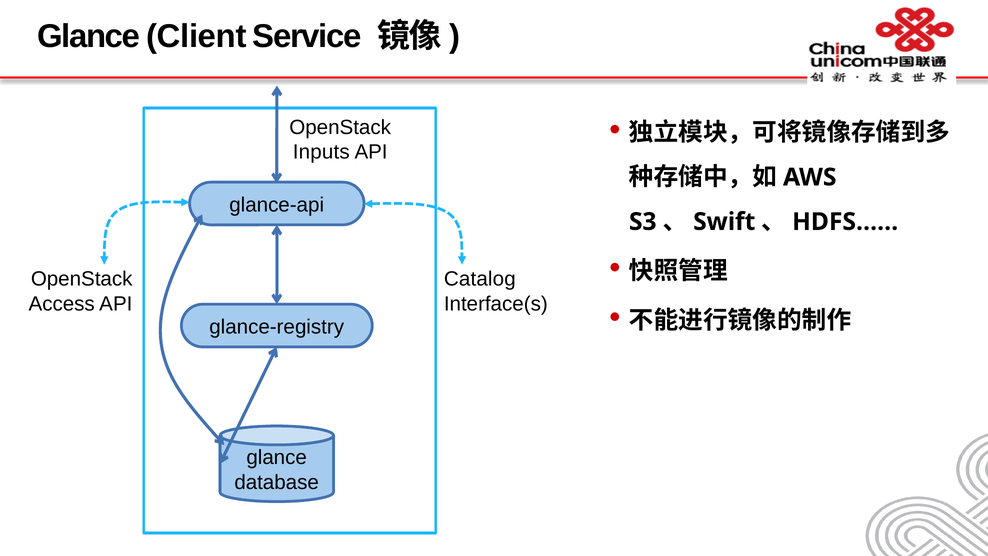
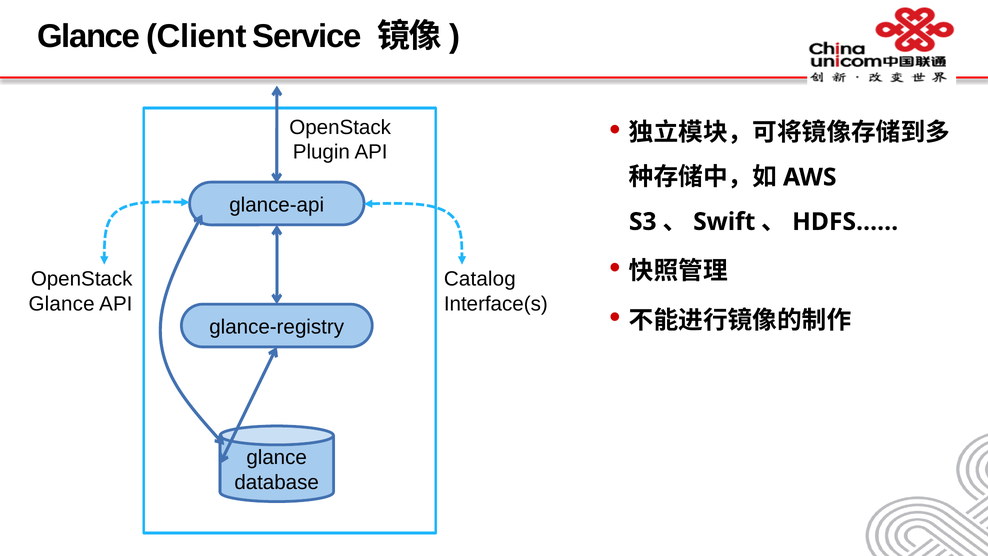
Inputs: Inputs -> Plugin
Access at (62, 304): Access -> Glance
